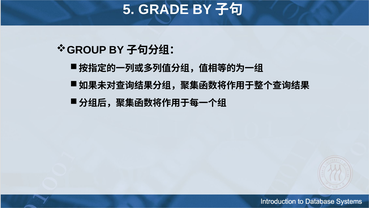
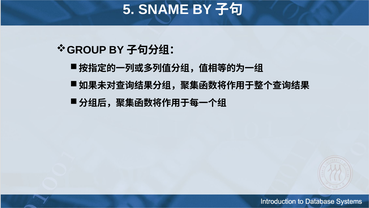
GRADE: GRADE -> SNAME
